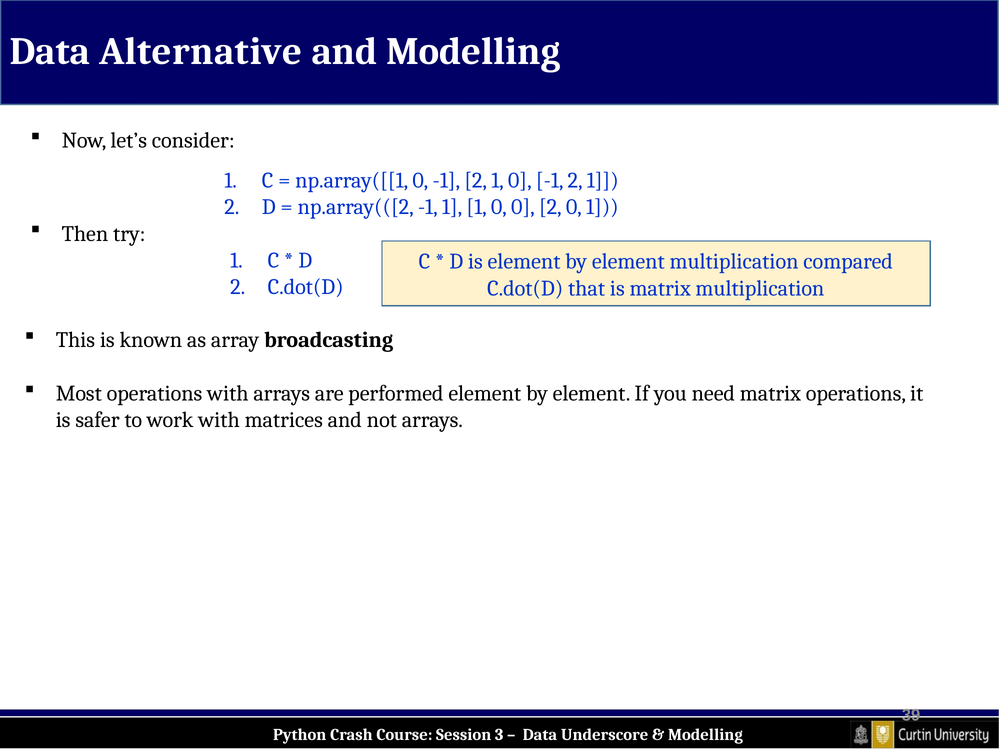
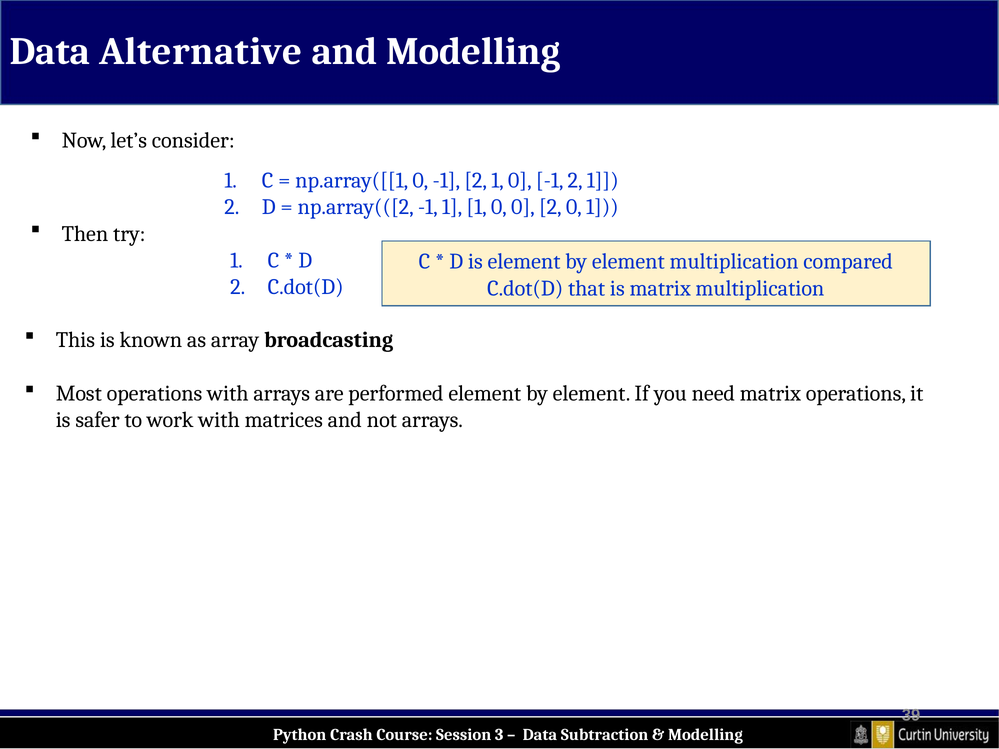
Underscore: Underscore -> Subtraction
